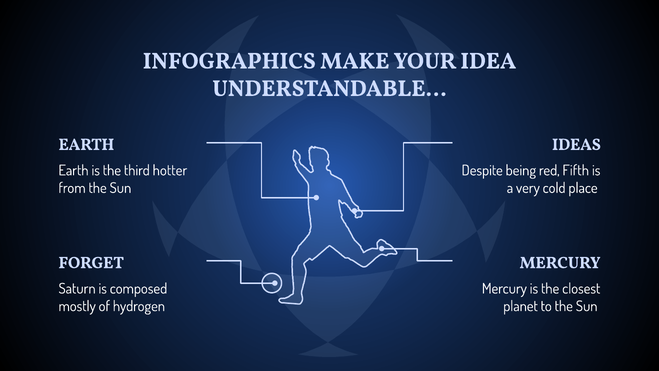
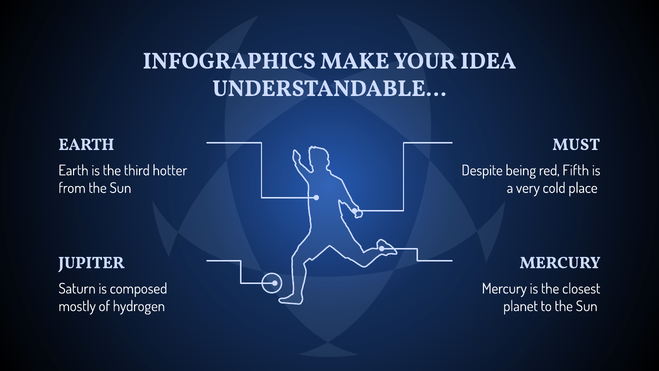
IDEAS: IDEAS -> MUST
FORGET: FORGET -> JUPITER
